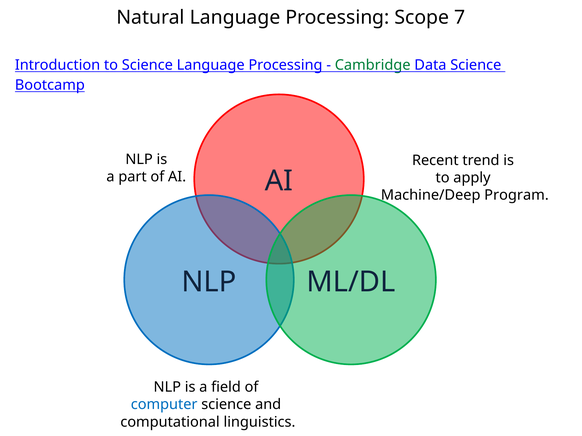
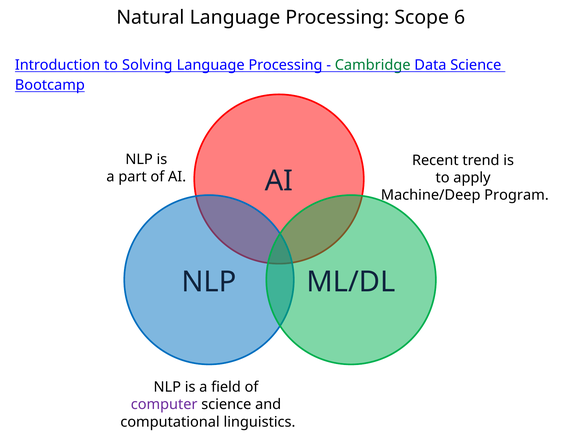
7: 7 -> 6
to Science: Science -> Solving
computer colour: blue -> purple
